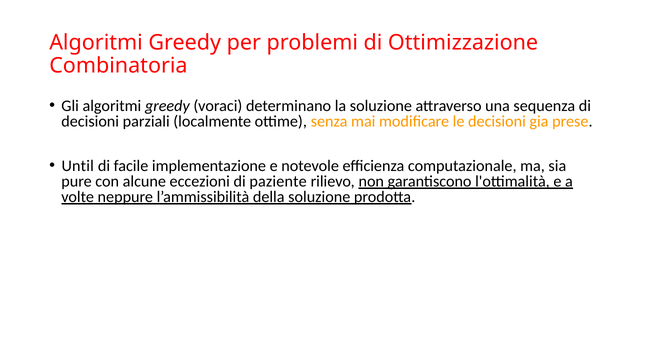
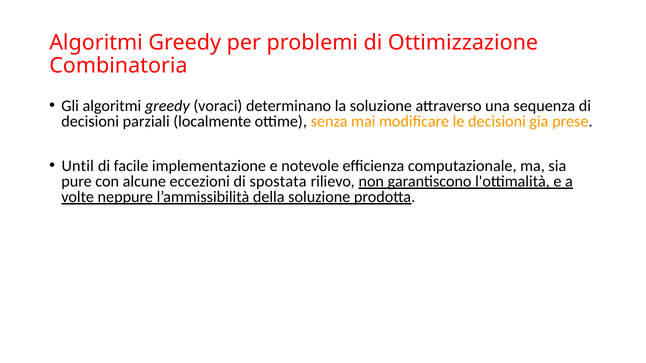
paziente: paziente -> spostata
